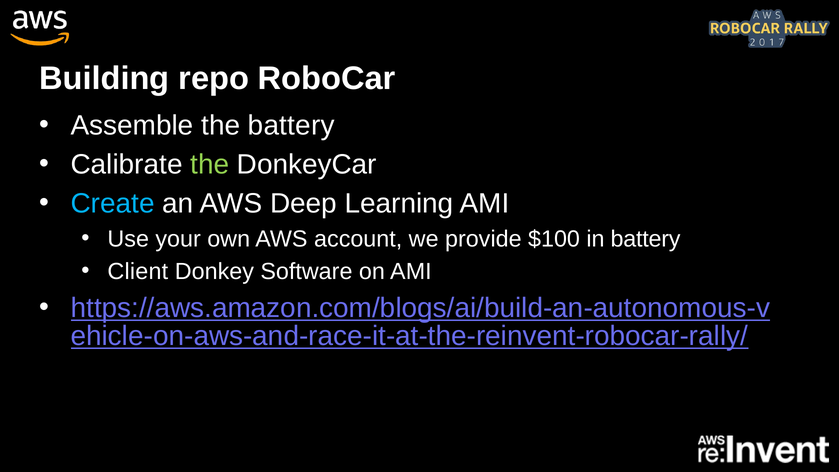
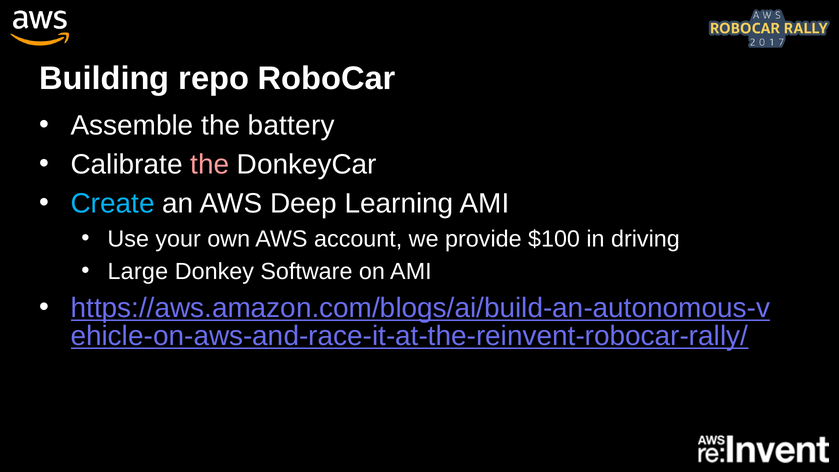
the at (210, 165) colour: light green -> pink
in battery: battery -> driving
Client: Client -> Large
